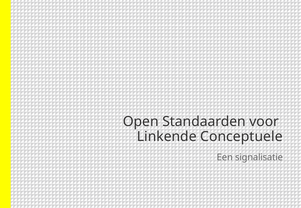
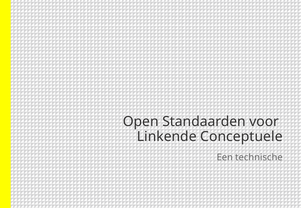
signalisatie: signalisatie -> technische
